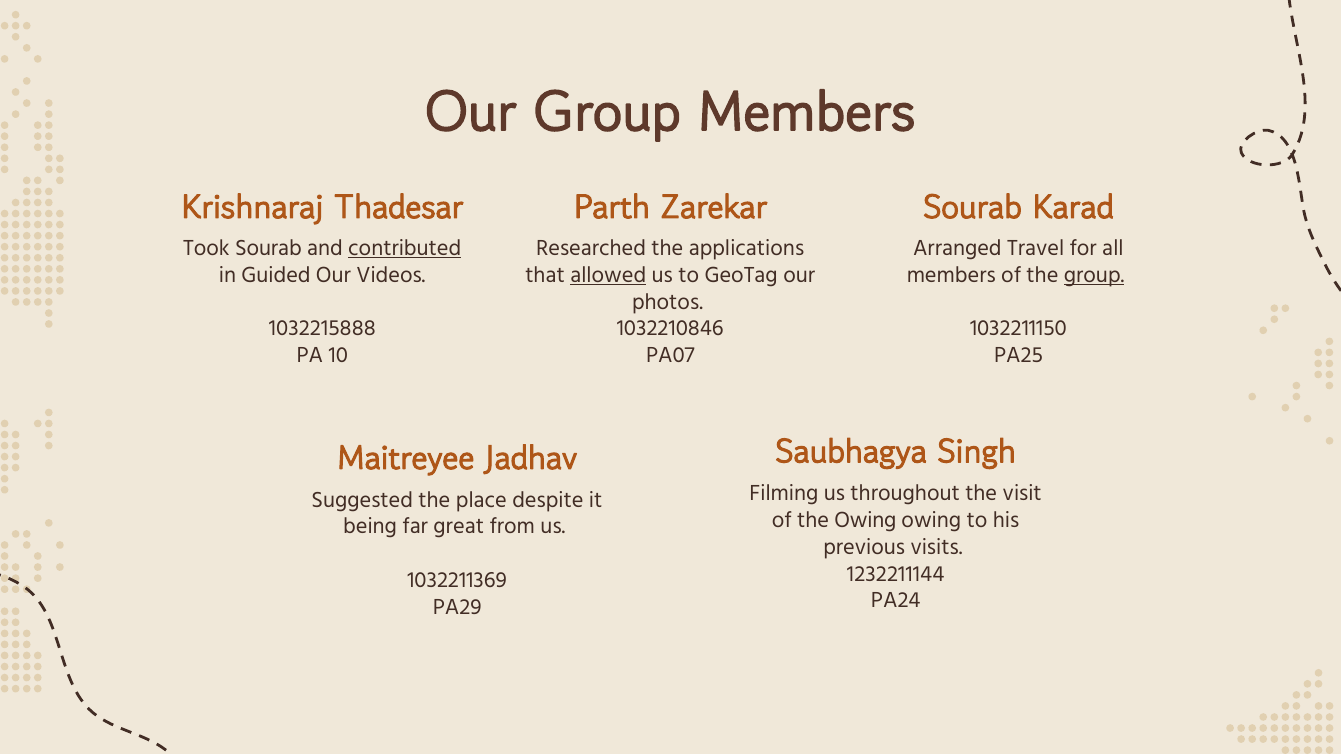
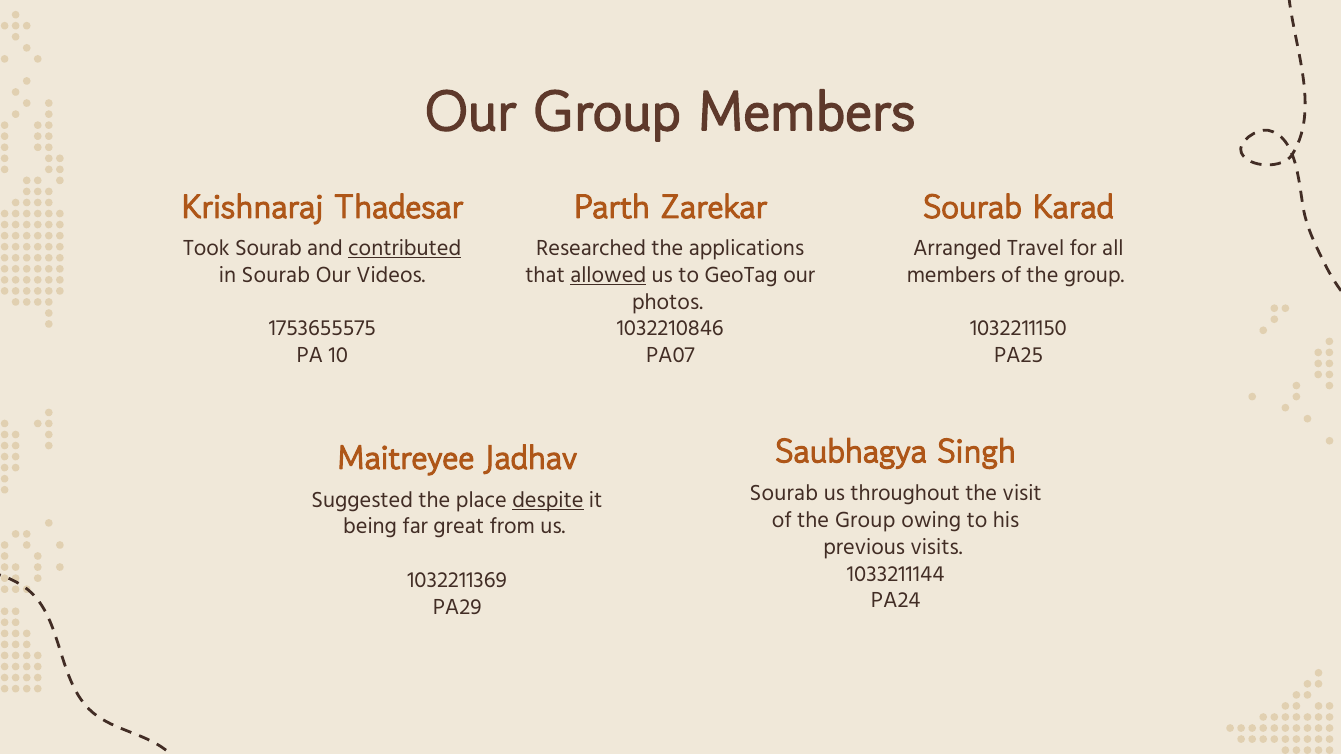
in Guided: Guided -> Sourab
group at (1094, 275) underline: present -> none
1032215888: 1032215888 -> 1753655575
Filming at (784, 493): Filming -> Sourab
despite underline: none -> present
Owing at (865, 520): Owing -> Group
1232211144: 1232211144 -> 1033211144
